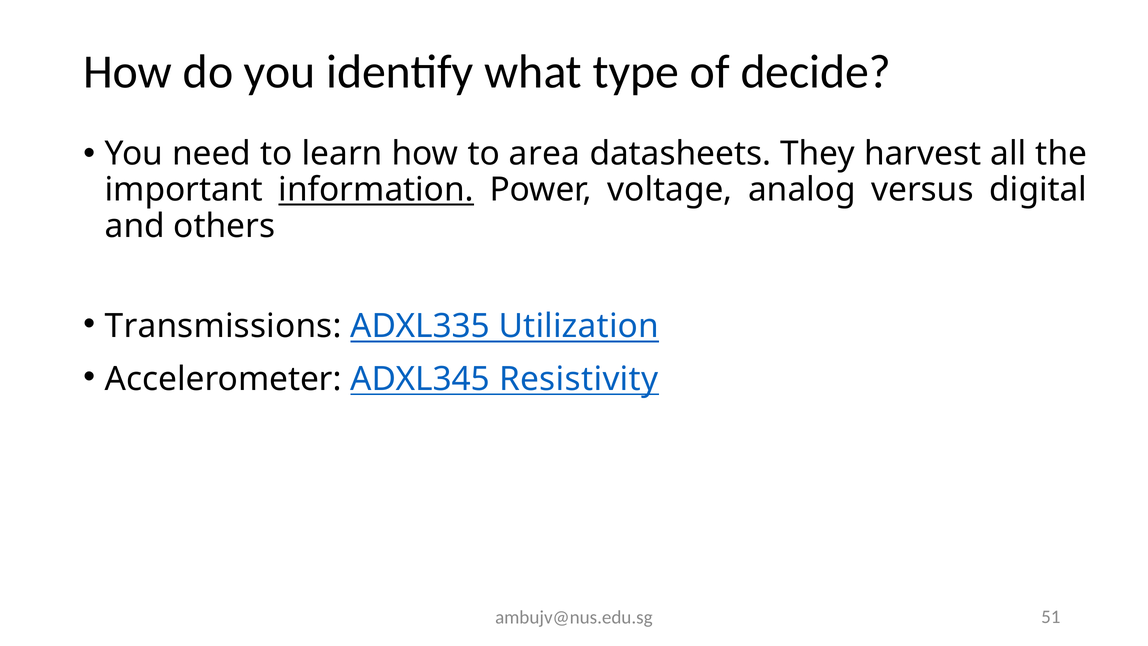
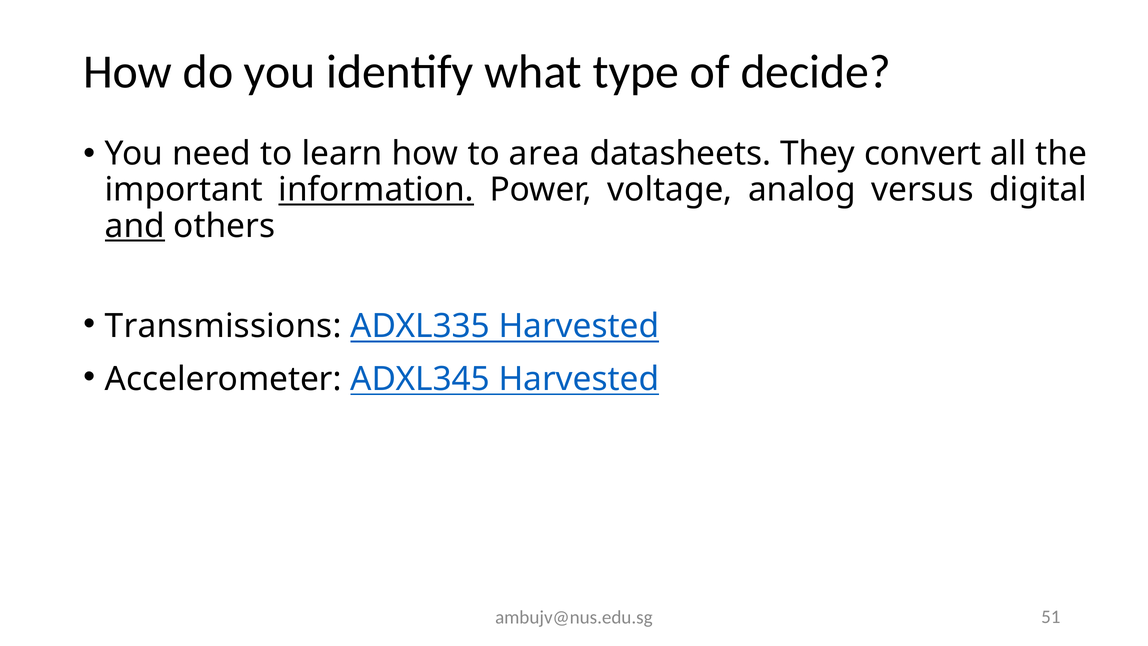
harvest: harvest -> convert
and underline: none -> present
ADXL335 Utilization: Utilization -> Harvested
ADXL345 Resistivity: Resistivity -> Harvested
